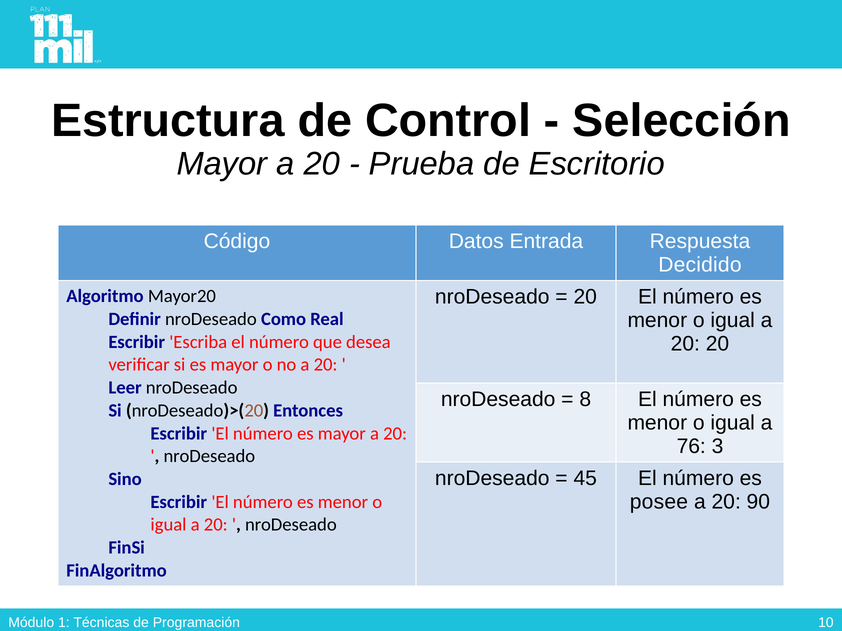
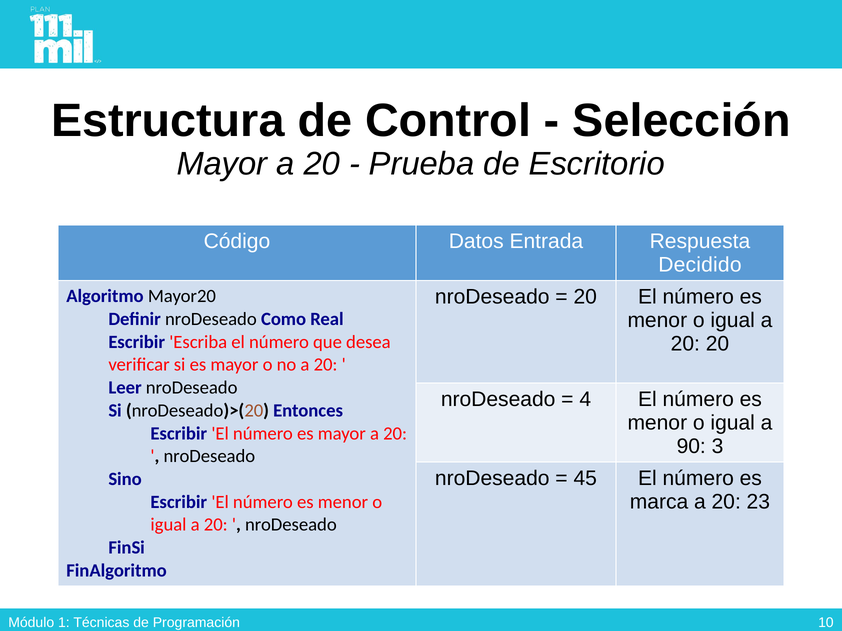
8: 8 -> 4
76: 76 -> 90
posee: posee -> marca
90: 90 -> 23
